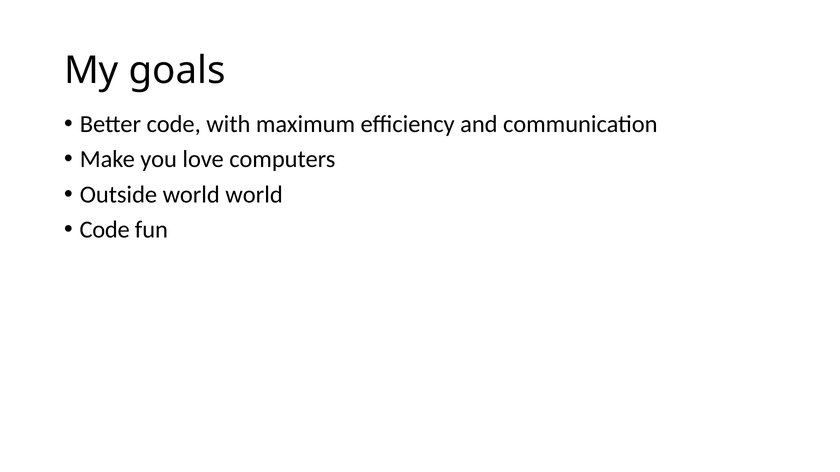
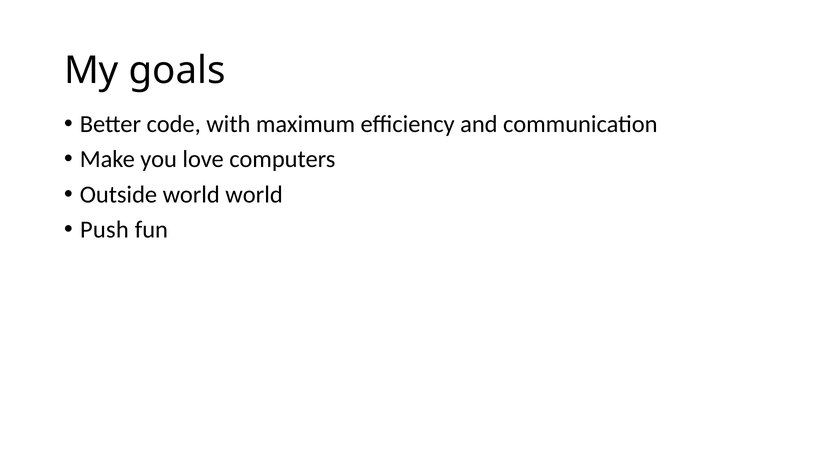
Code at (105, 230): Code -> Push
